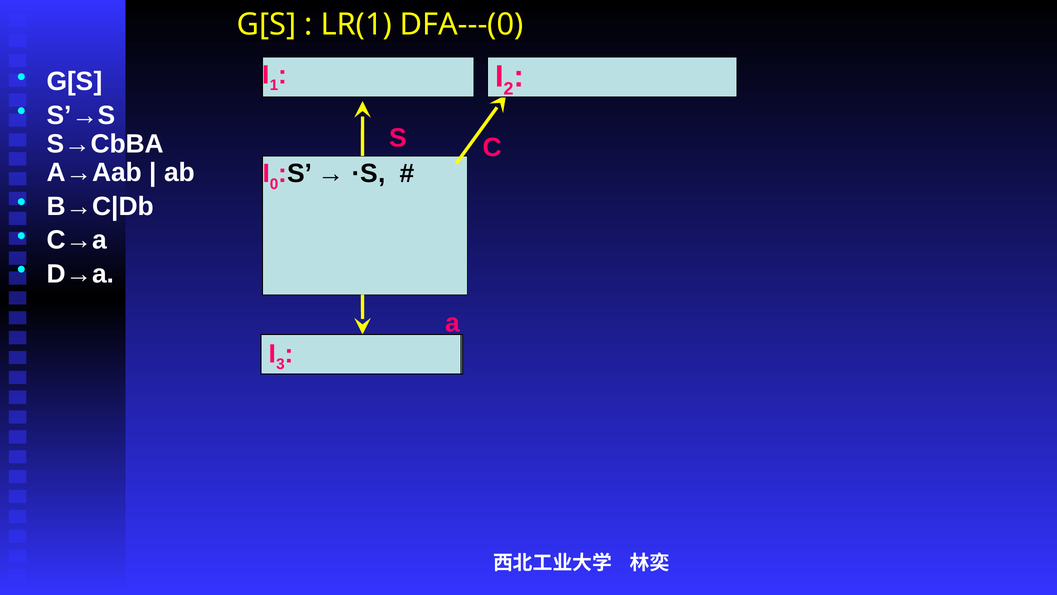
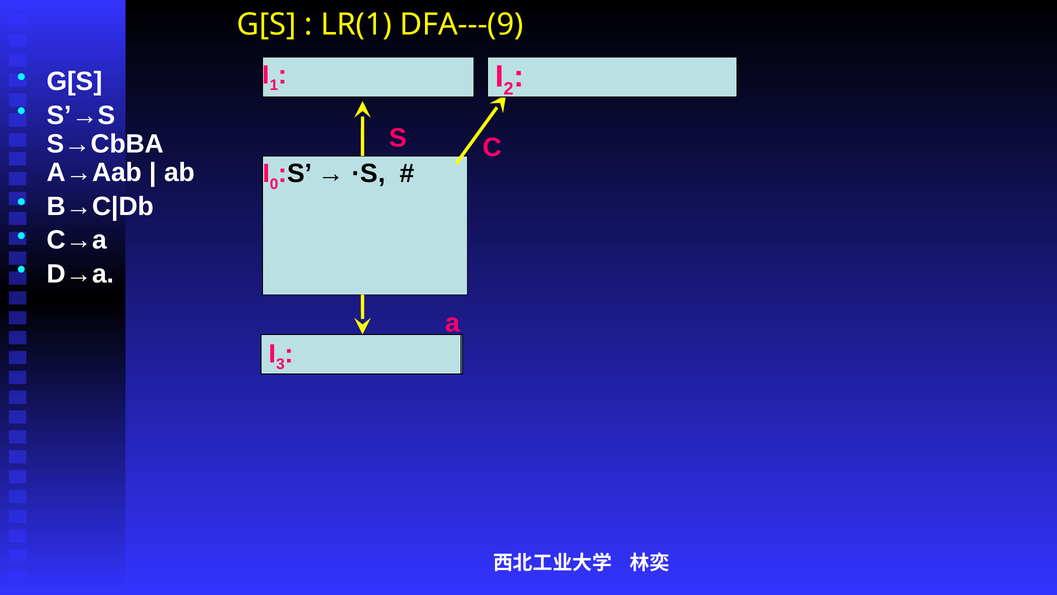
DFA---(0: DFA---(0 -> DFA---(9
